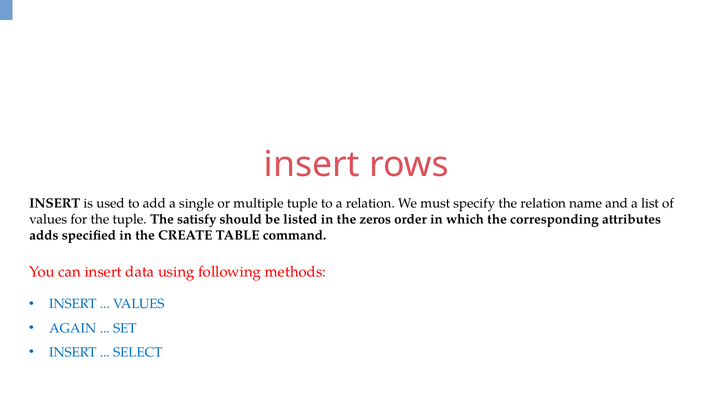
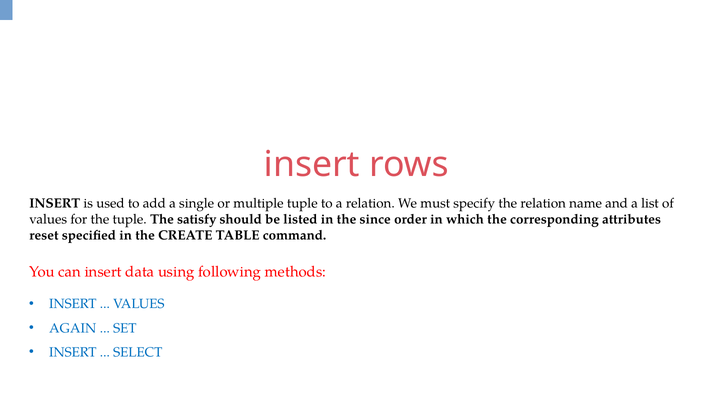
zeros: zeros -> since
adds: adds -> reset
